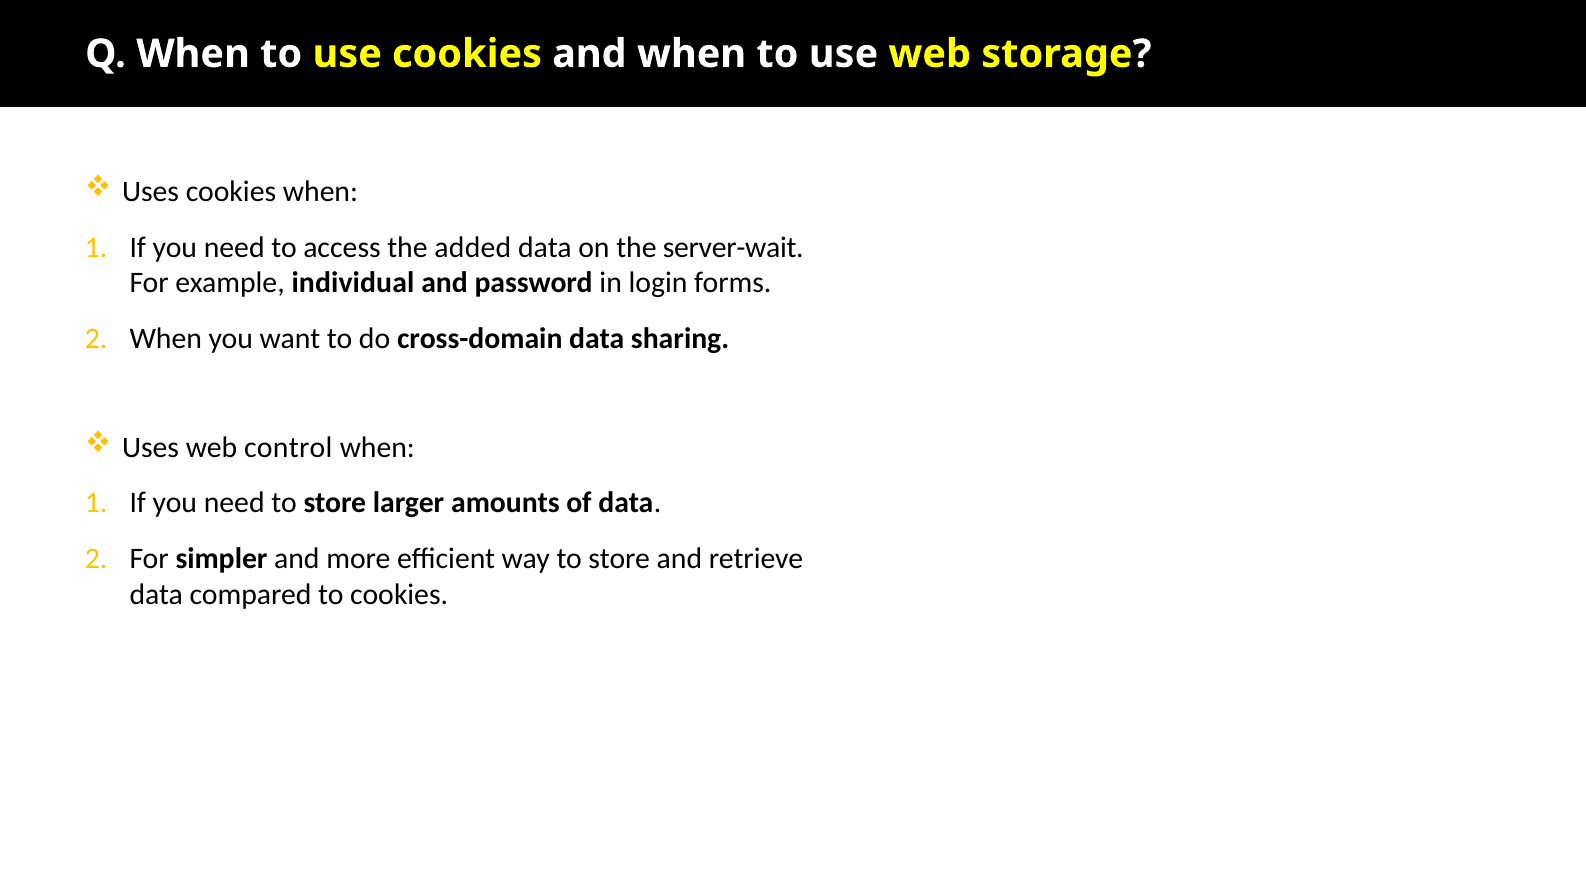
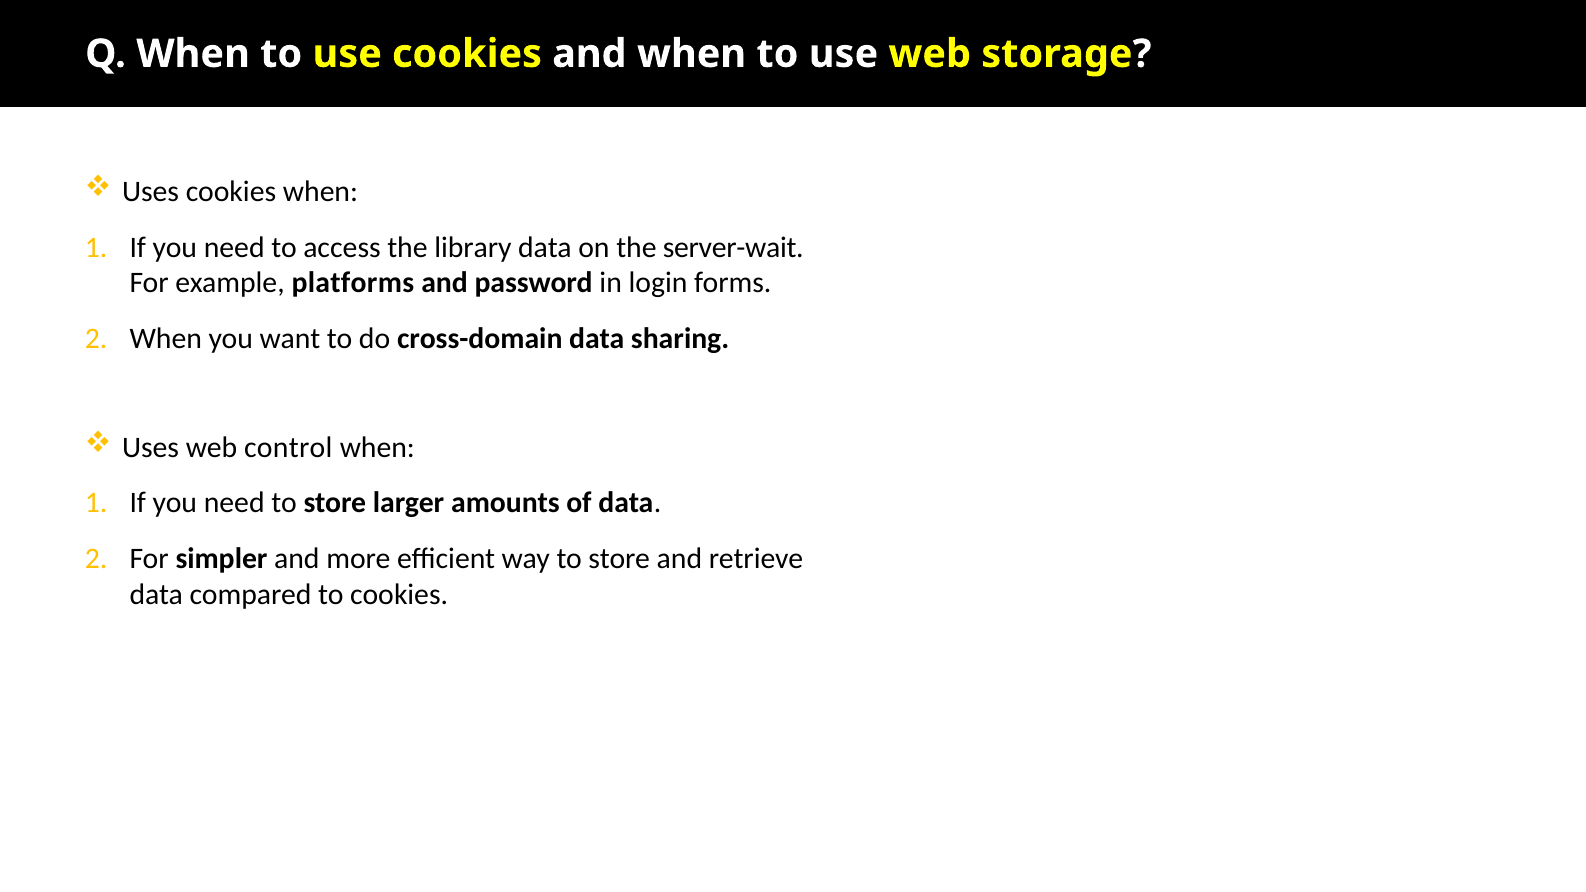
added: added -> library
individual: individual -> platforms
